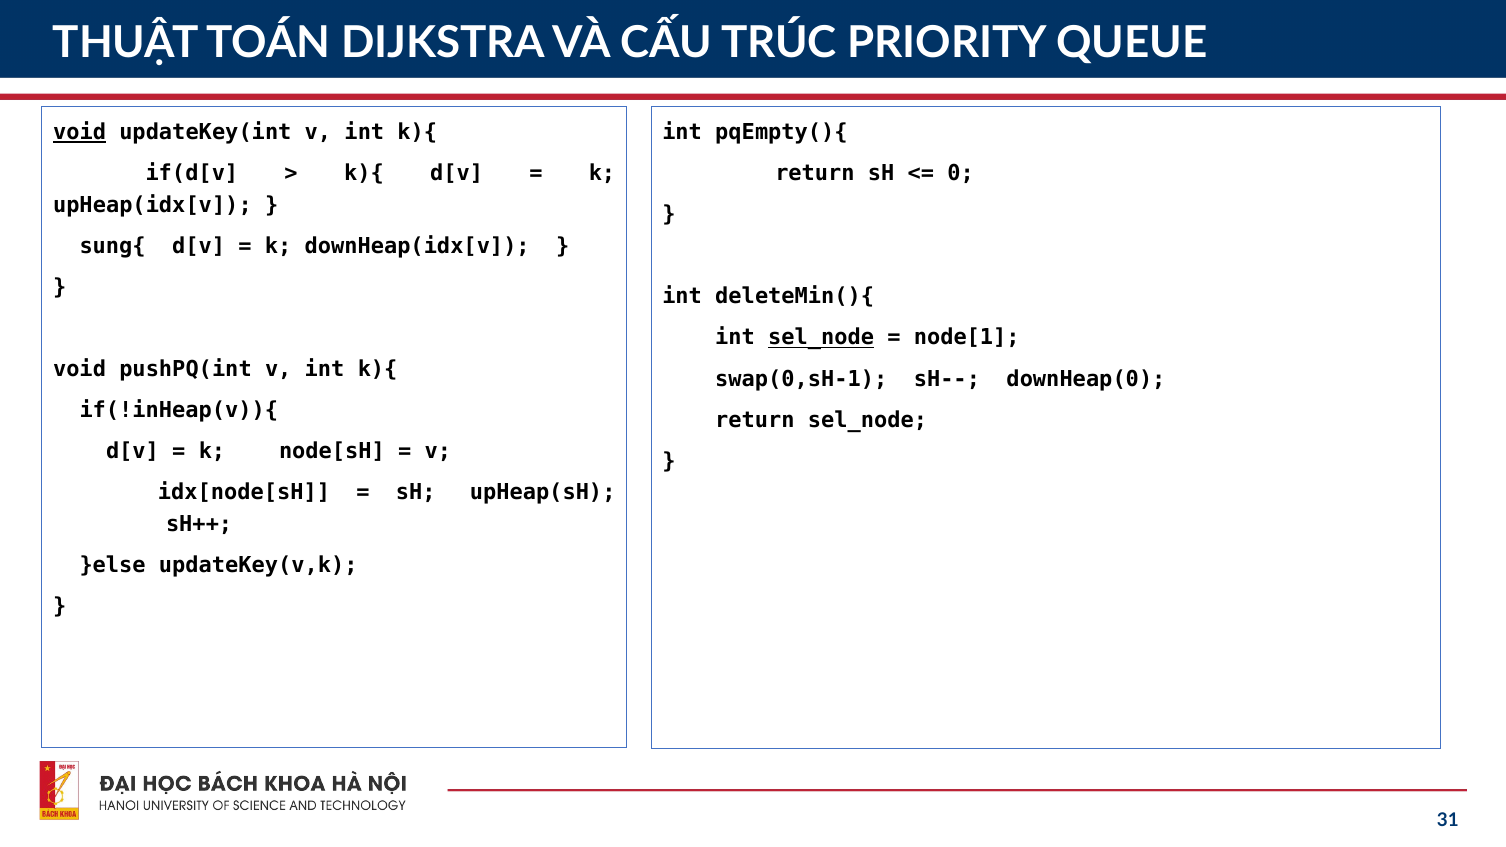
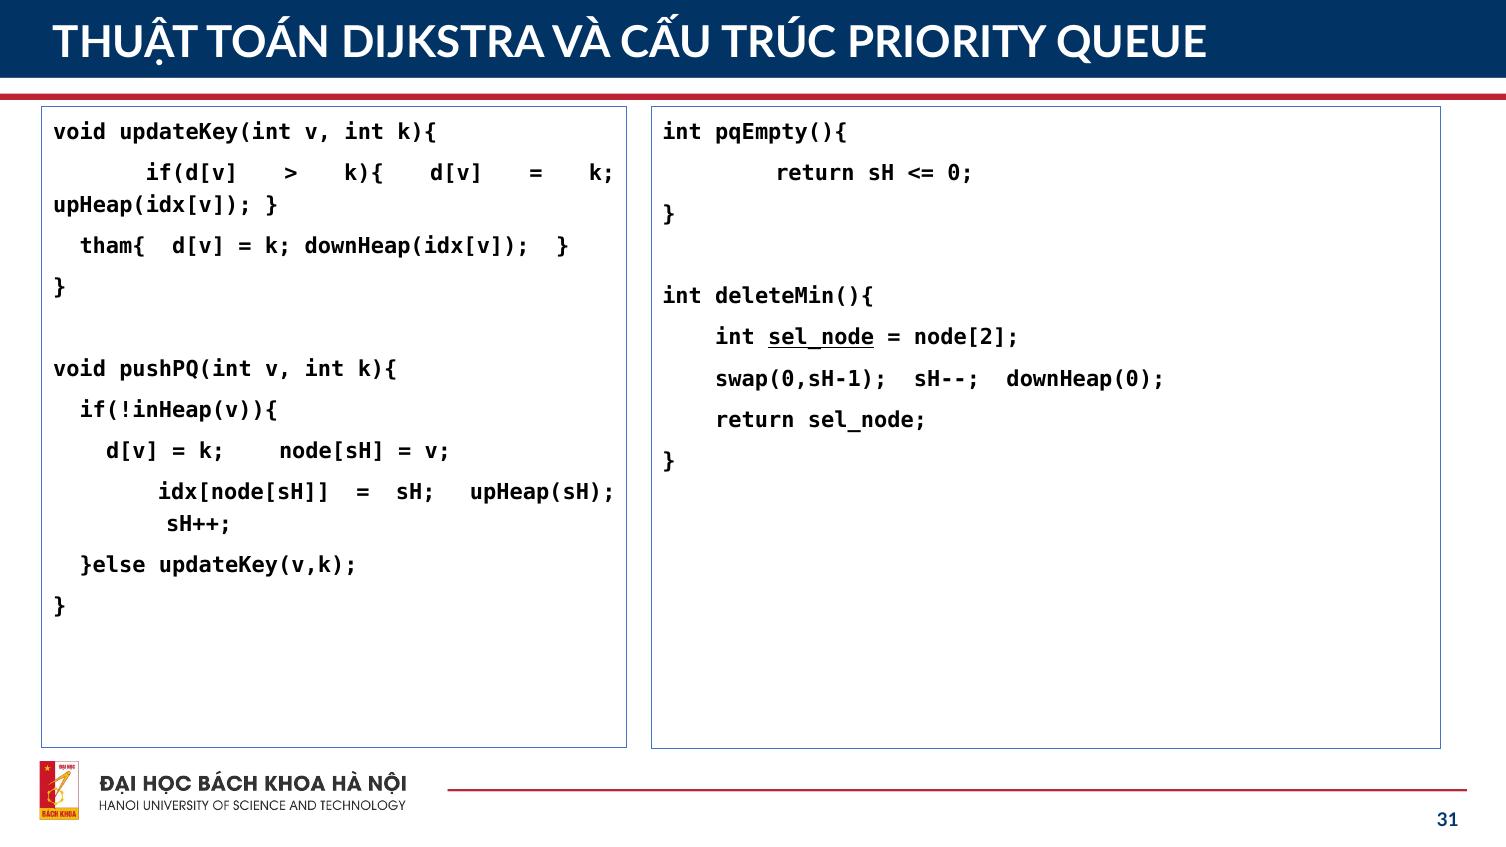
void at (80, 133) underline: present -> none
sung{: sung{ -> tham{
node[1: node[1 -> node[2
